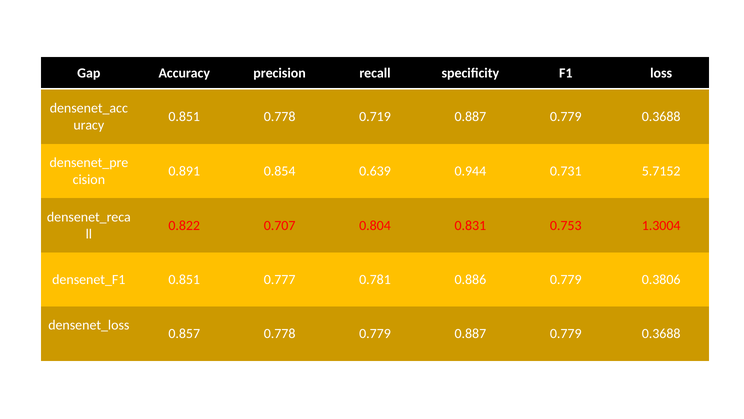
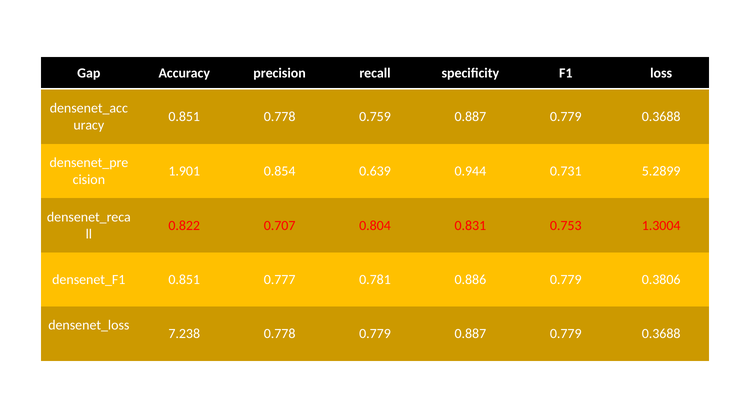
0.719: 0.719 -> 0.759
0.891: 0.891 -> 1.901
5.7152: 5.7152 -> 5.2899
0.857: 0.857 -> 7.238
